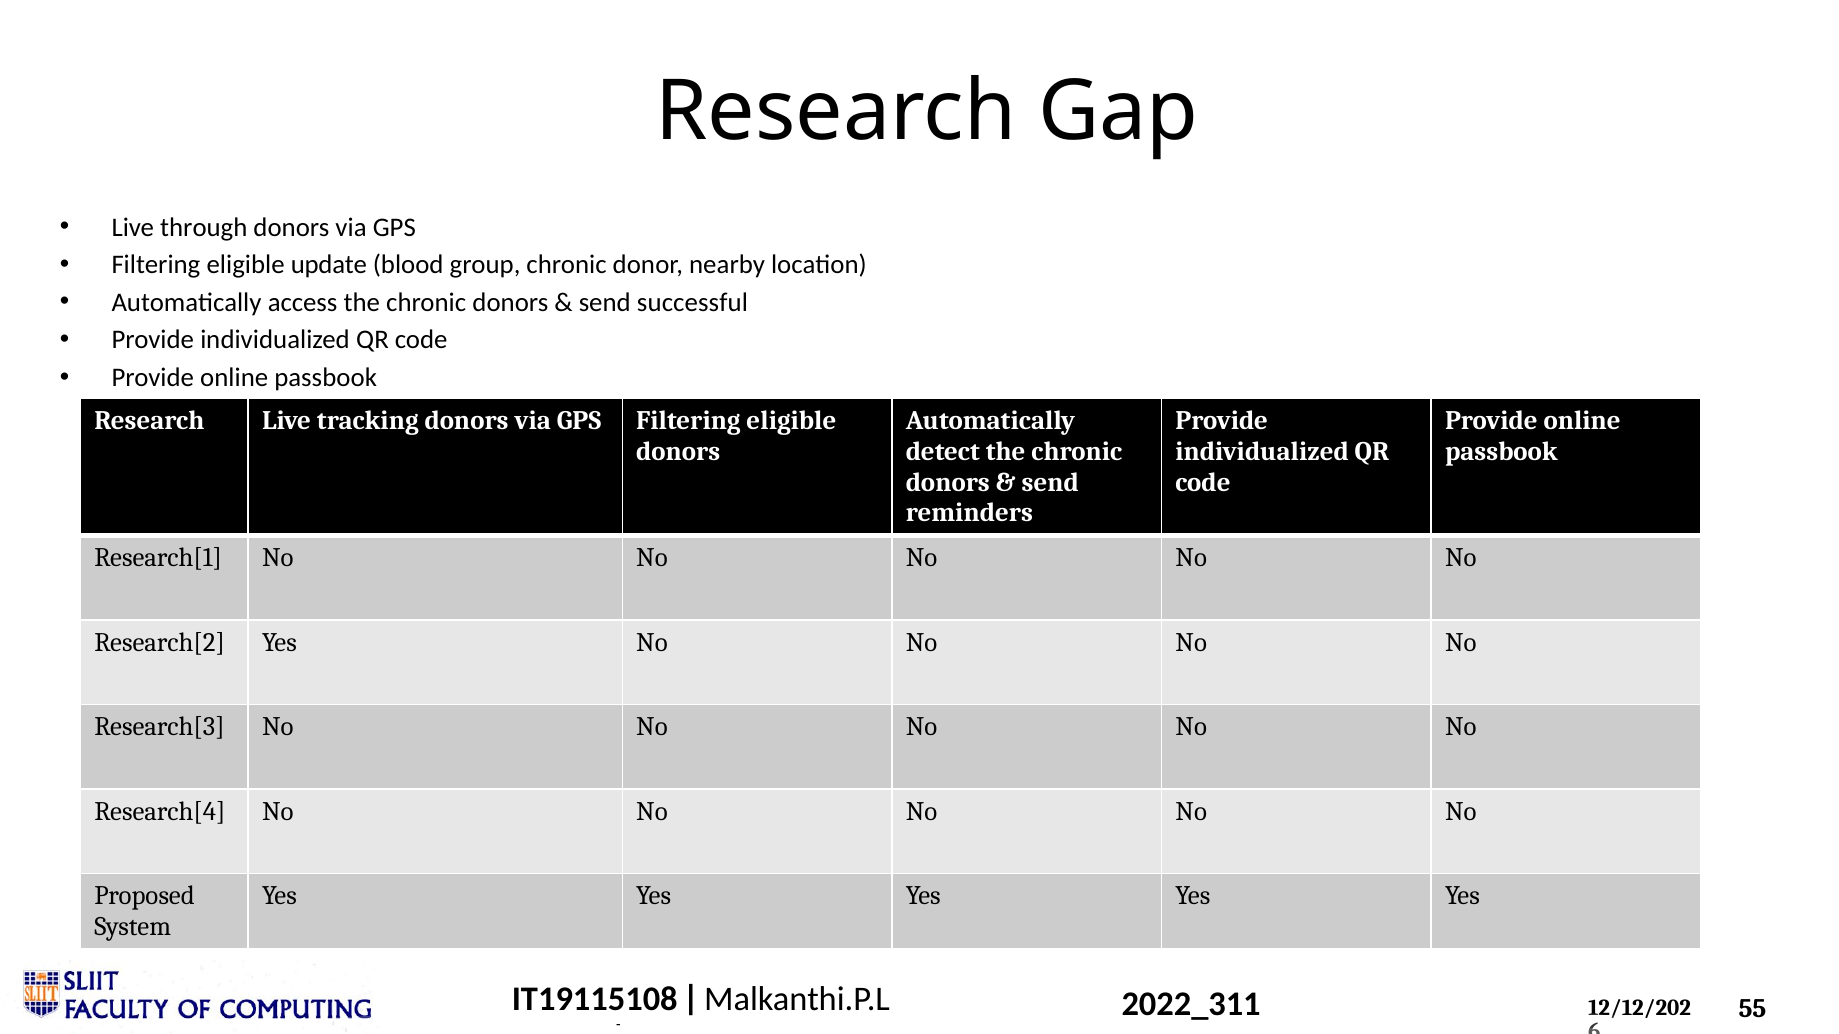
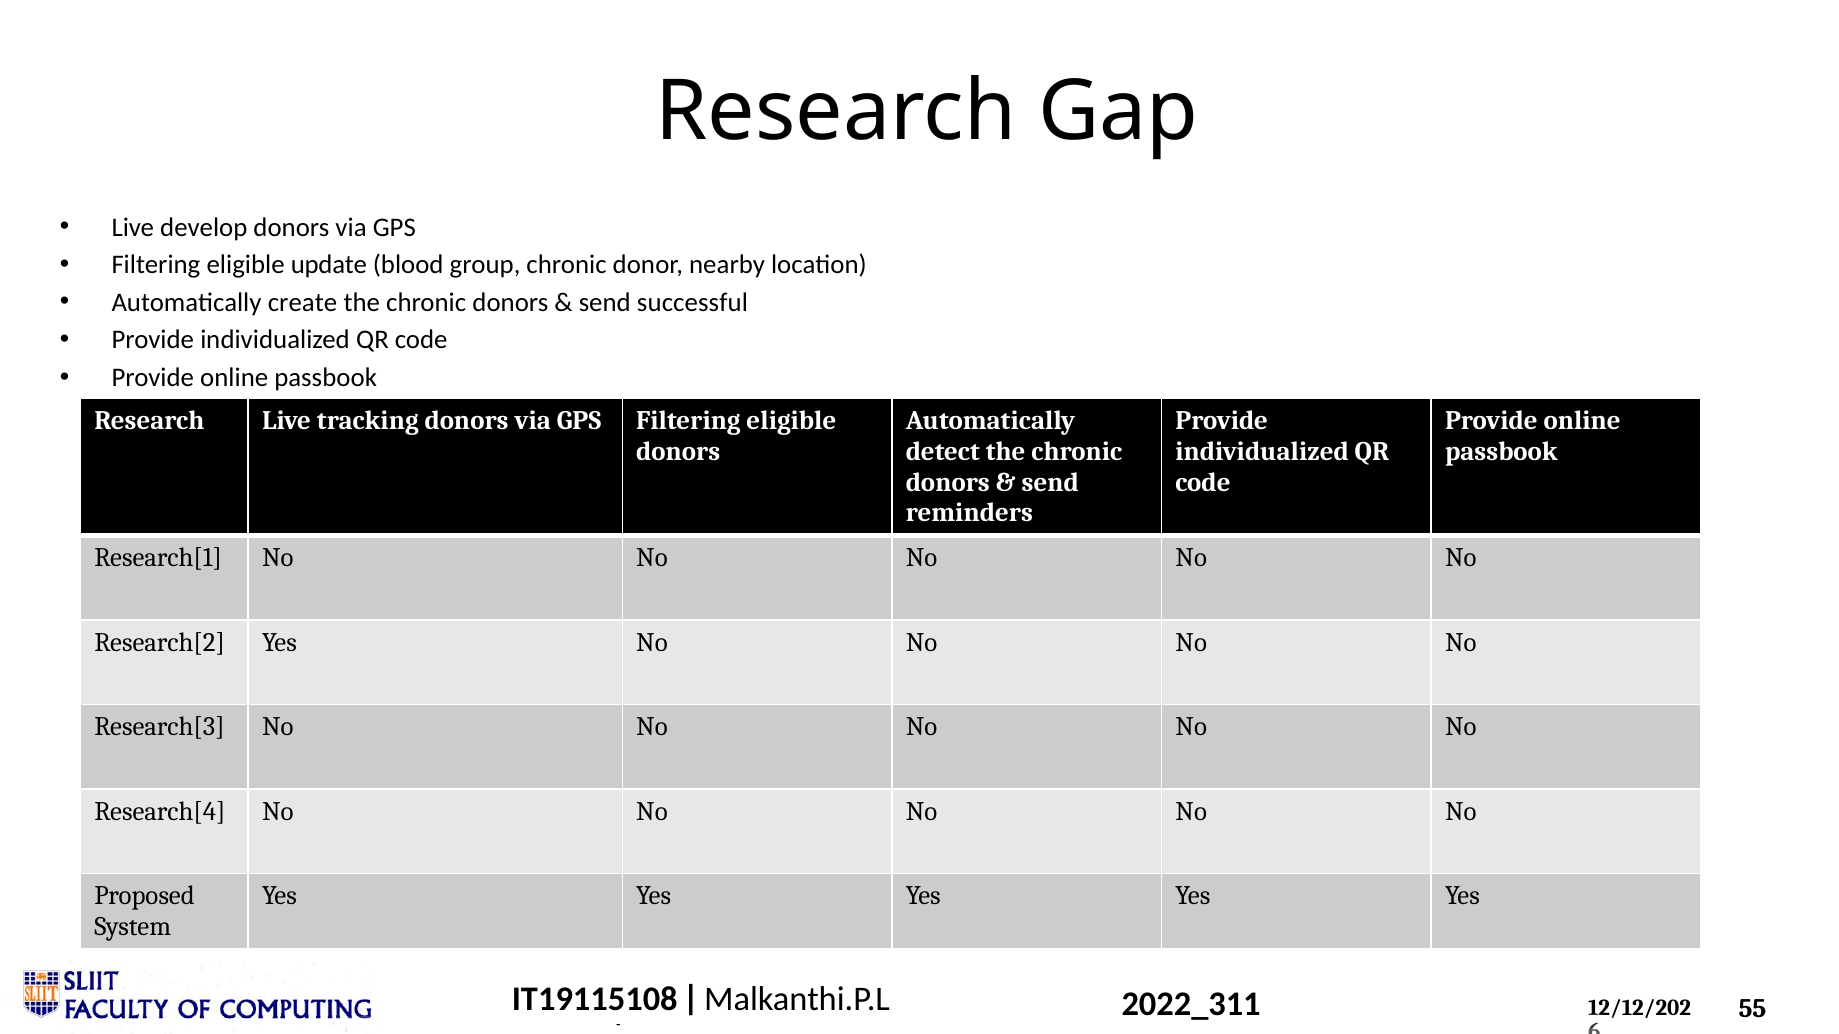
through: through -> develop
access: access -> create
